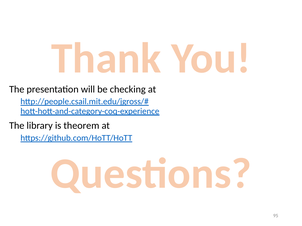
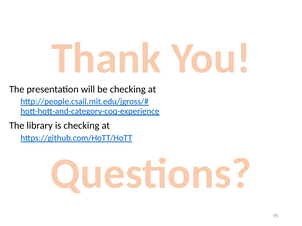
is theorem: theorem -> checking
